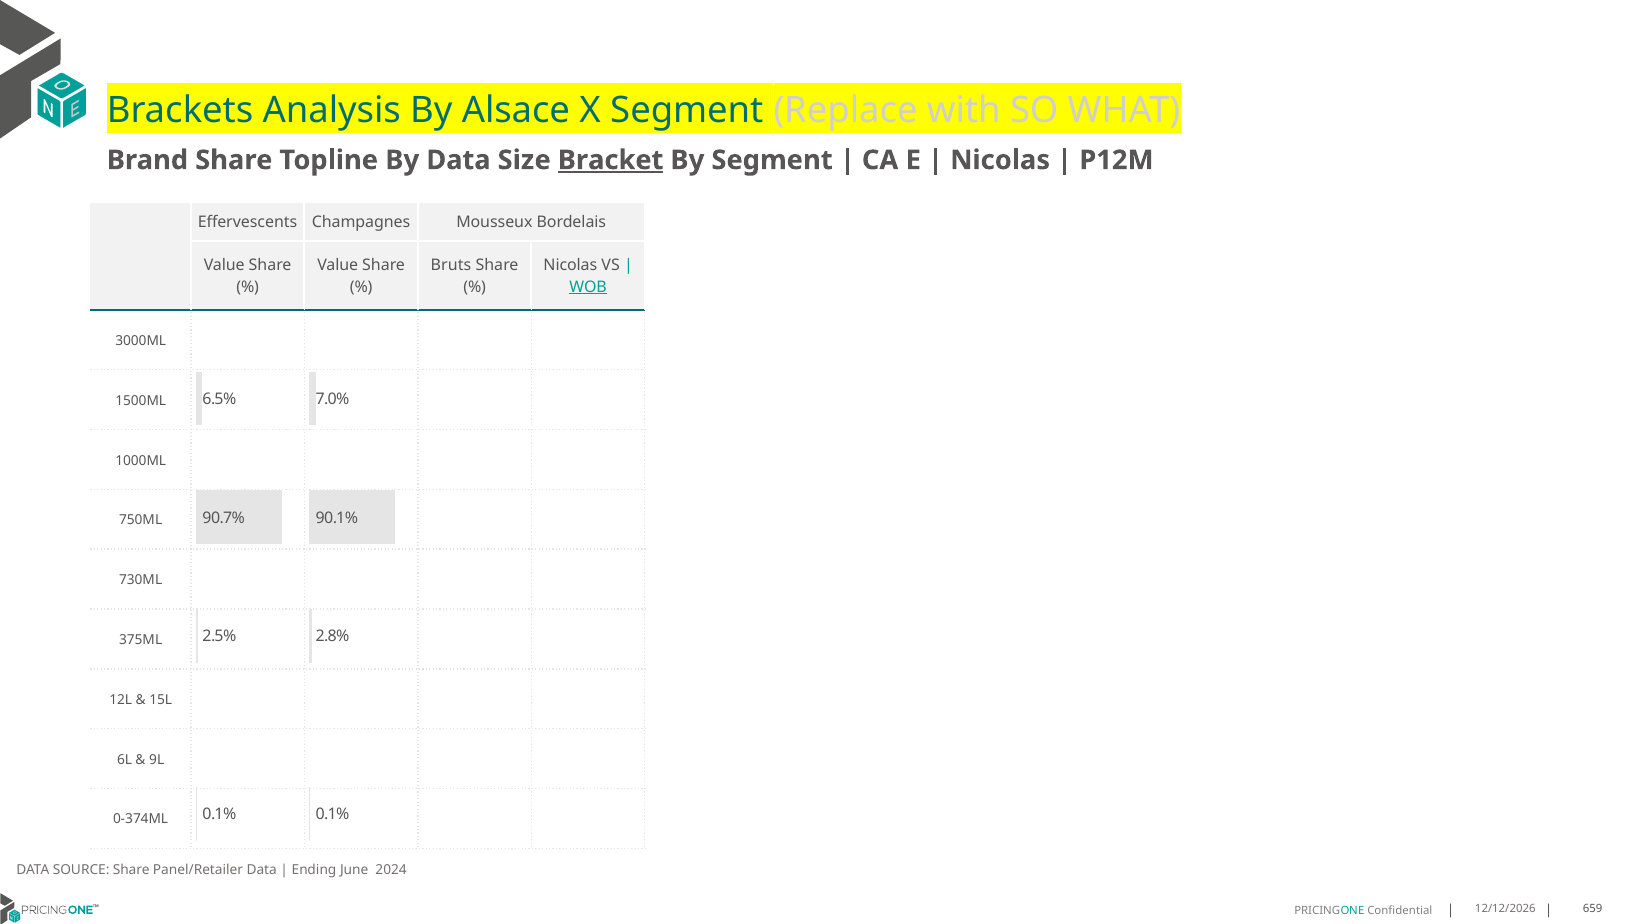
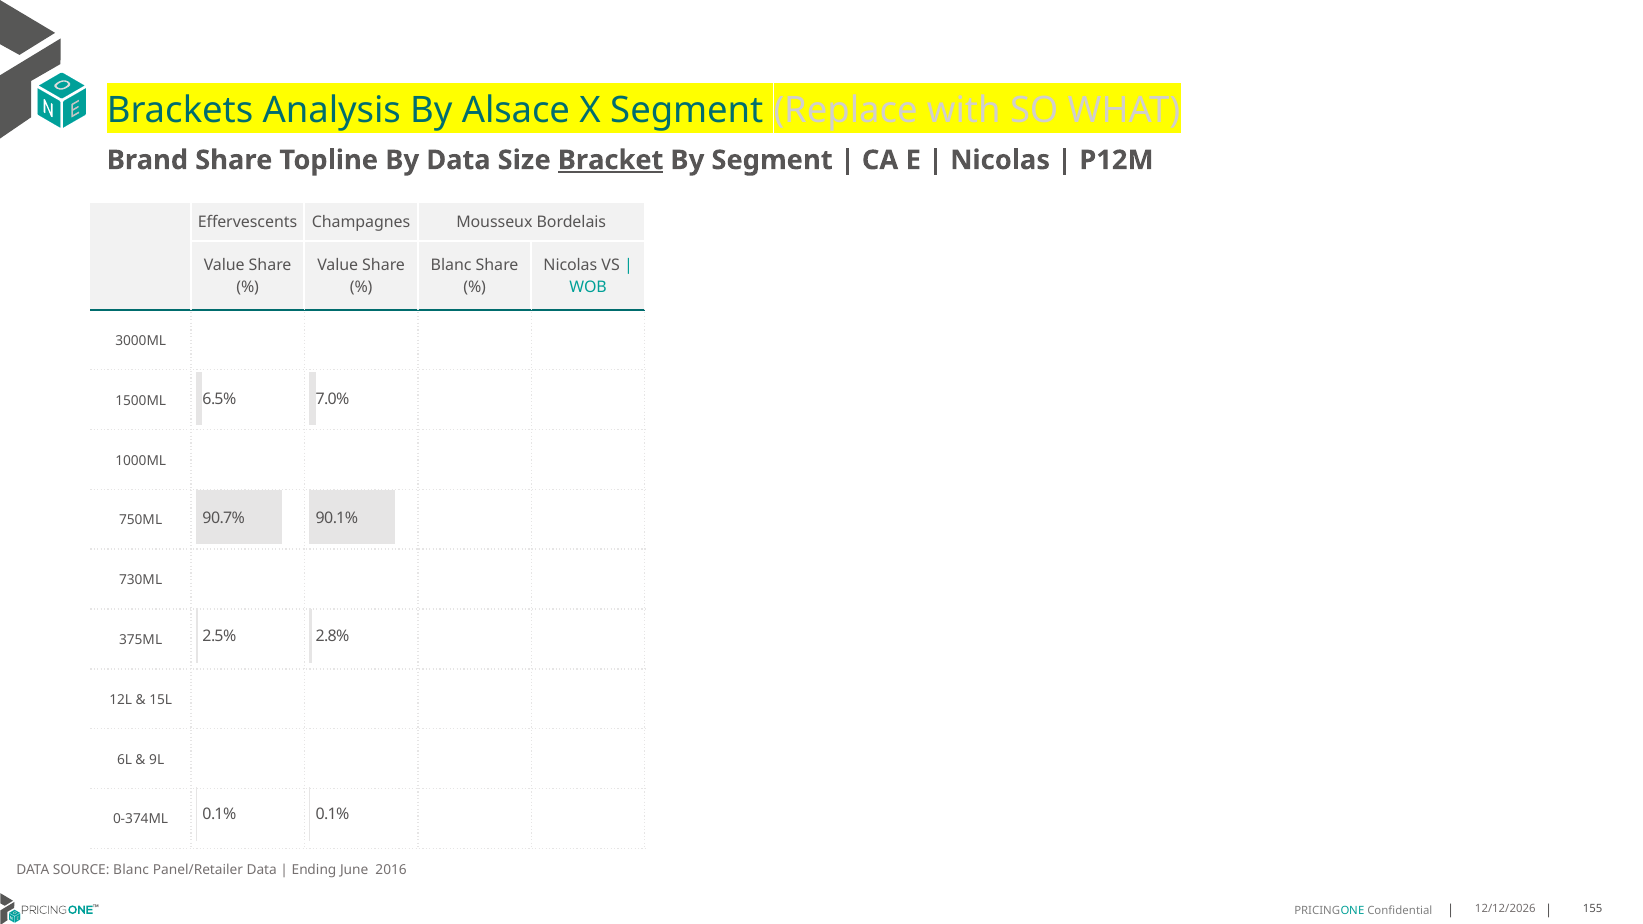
Bruts at (451, 265): Bruts -> Blanc
WOB underline: present -> none
SOURCE Share: Share -> Blanc
2024: 2024 -> 2016
659: 659 -> 155
